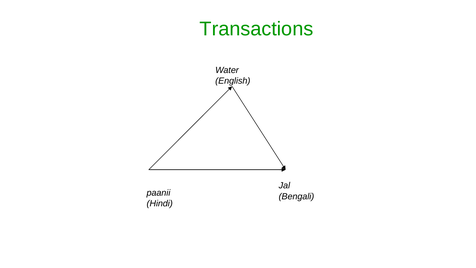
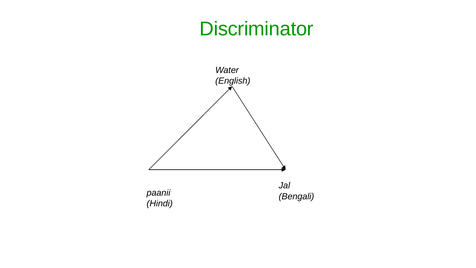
Transactions: Transactions -> Discriminator
